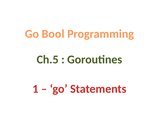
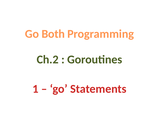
Bool: Bool -> Both
Ch.5: Ch.5 -> Ch.2
